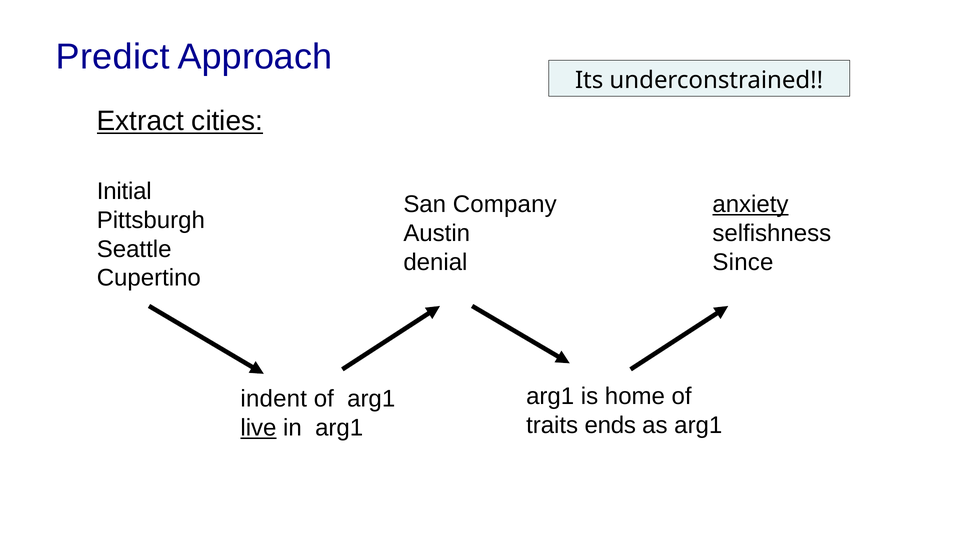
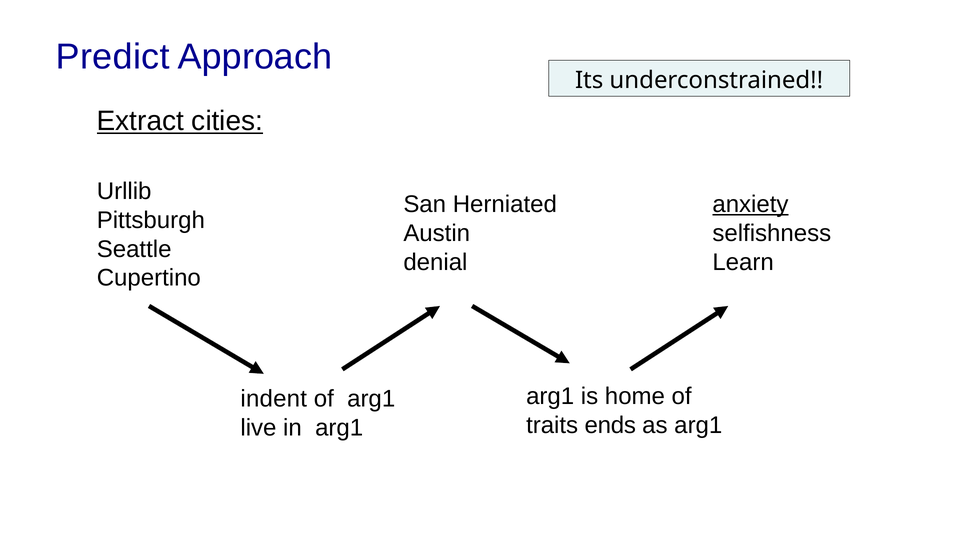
Initial: Initial -> Urllib
Company: Company -> Herniated
Since: Since -> Learn
live underline: present -> none
